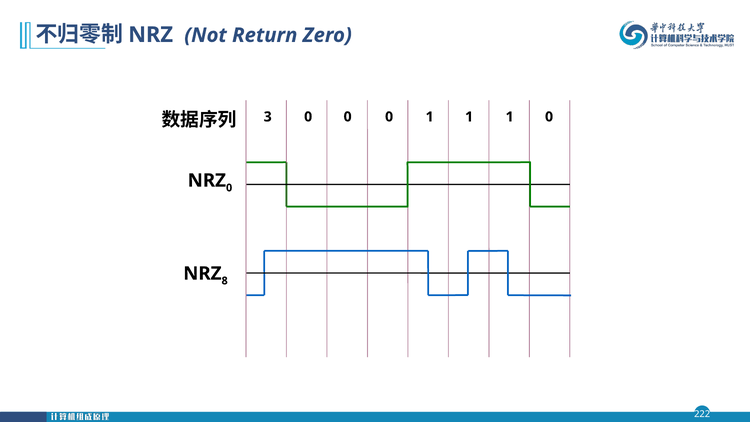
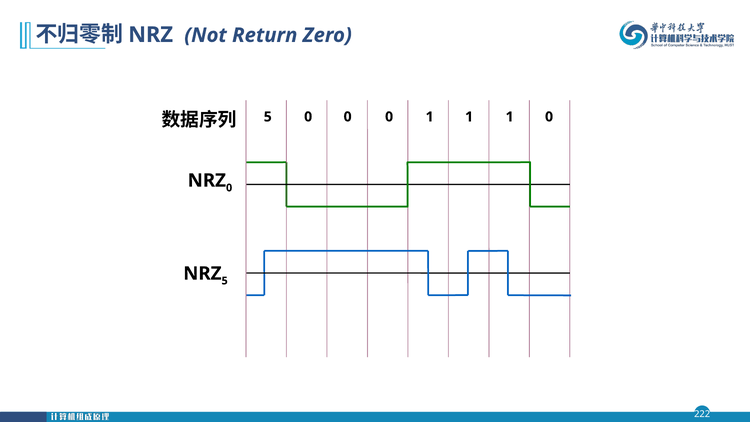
3 at (268, 117): 3 -> 5
8 at (225, 281): 8 -> 5
